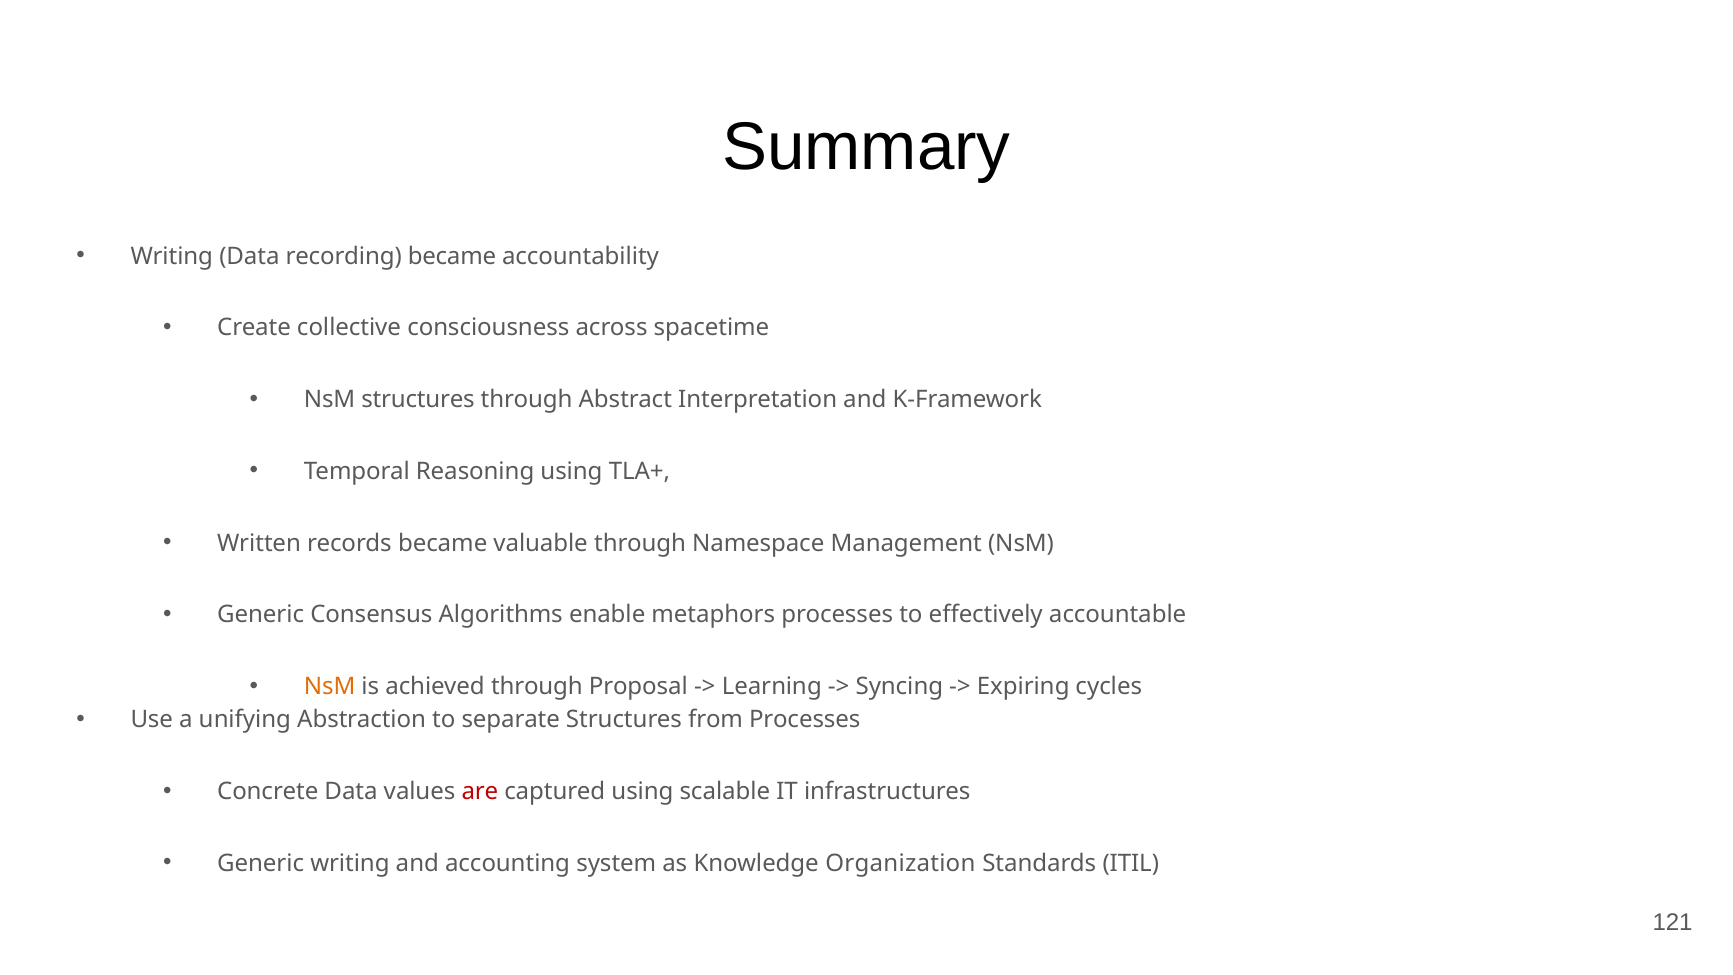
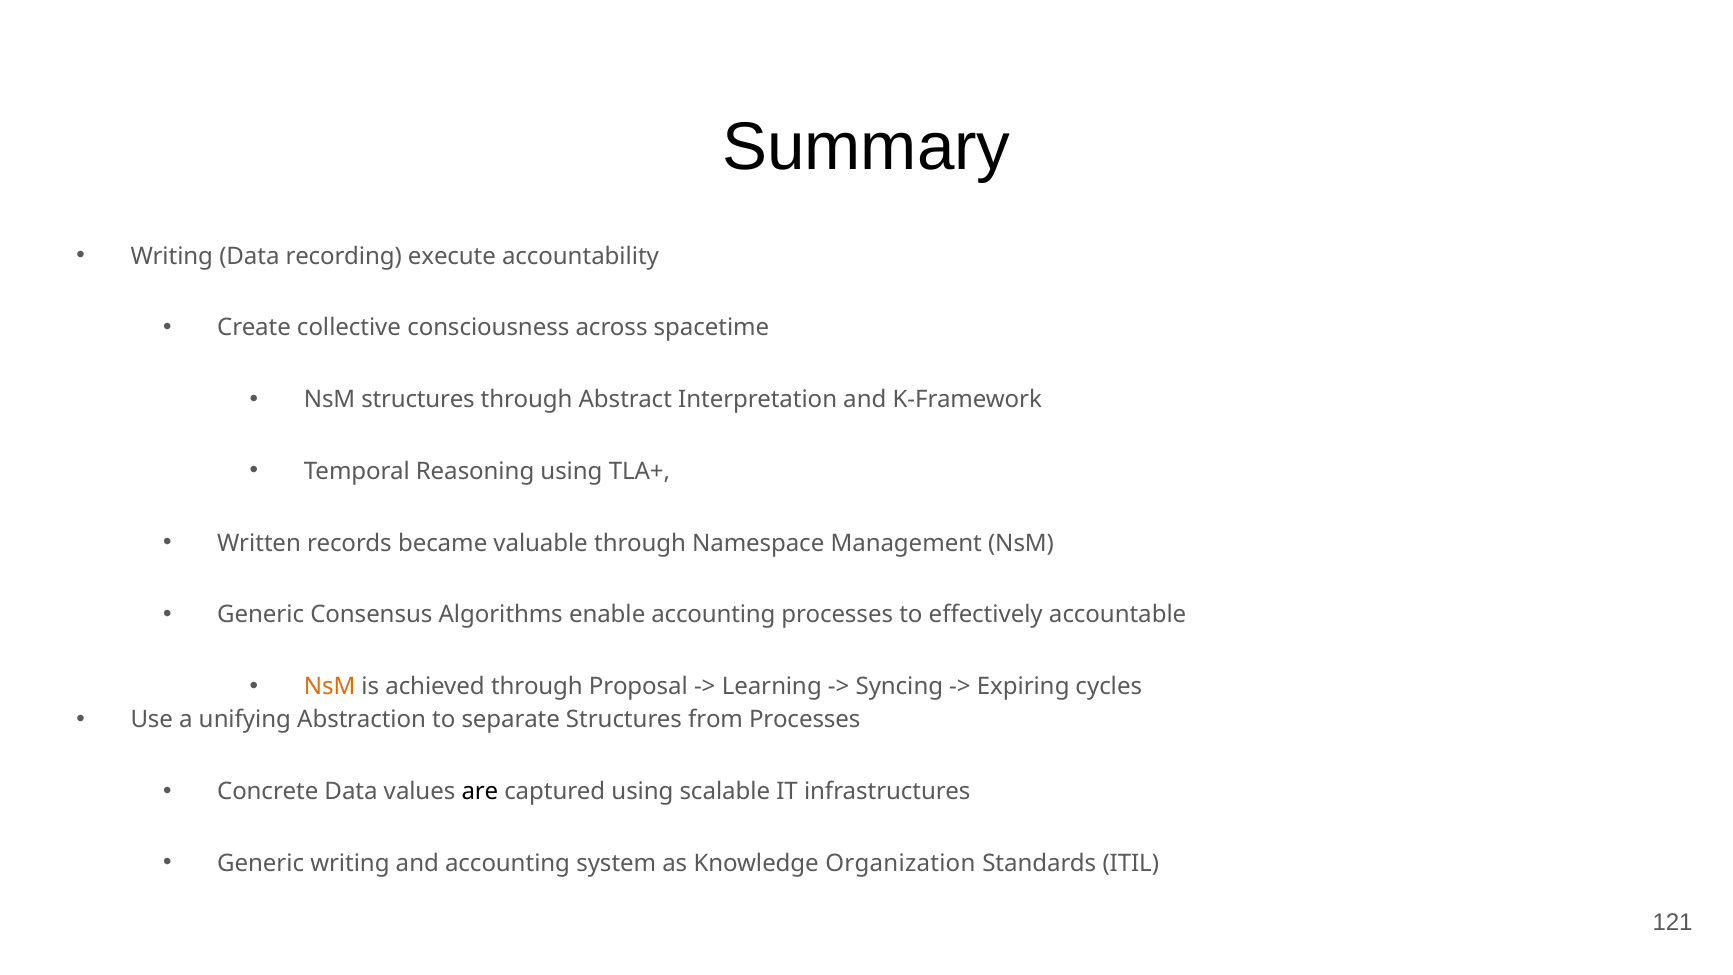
recording became: became -> execute
enable metaphors: metaphors -> accounting
are colour: red -> black
